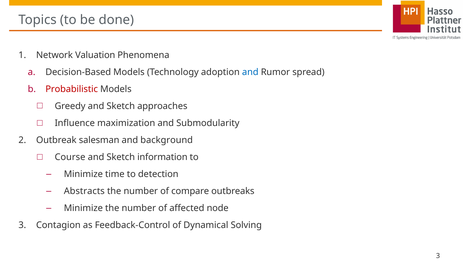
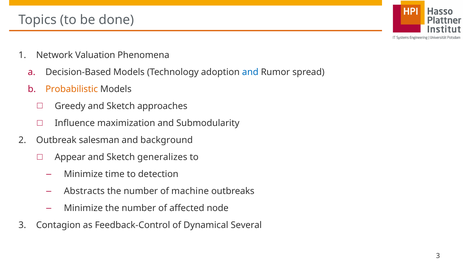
Probabilistic colour: red -> orange
Course: Course -> Appear
information: information -> generalizes
compare: compare -> machine
Solving: Solving -> Several
